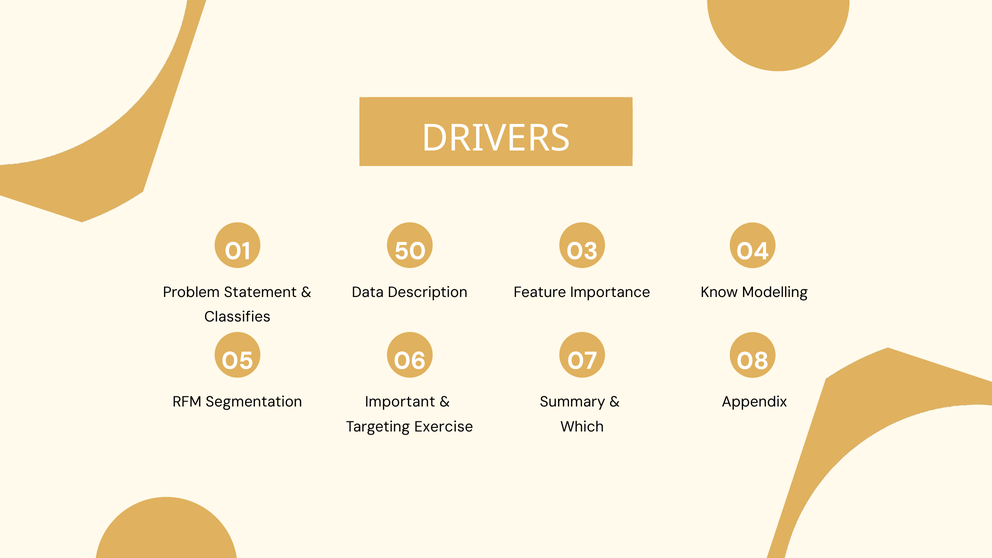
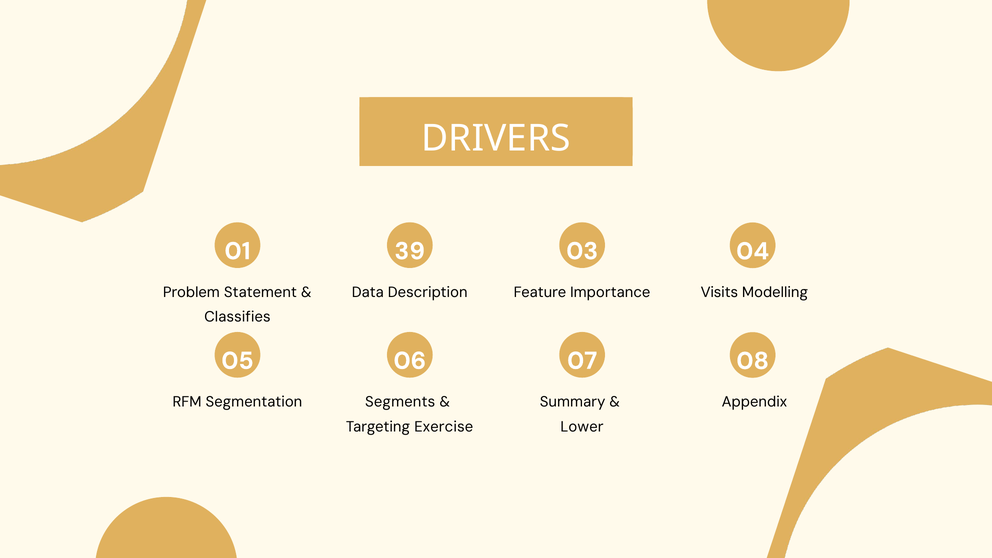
50: 50 -> 39
Know: Know -> Visits
Important: Important -> Segments
Which: Which -> Lower
